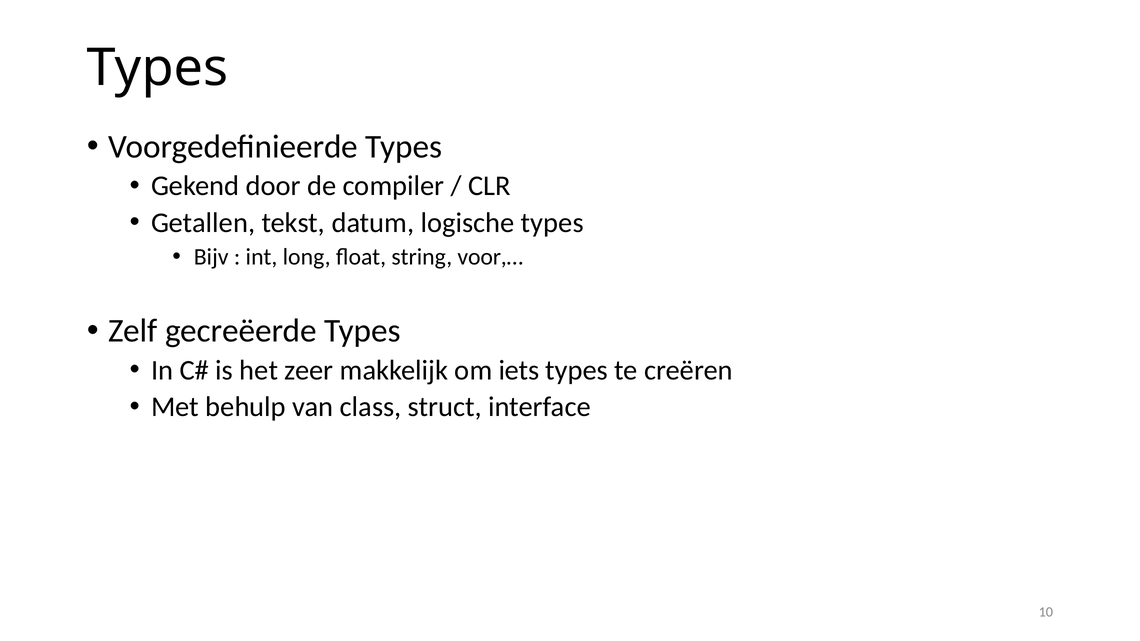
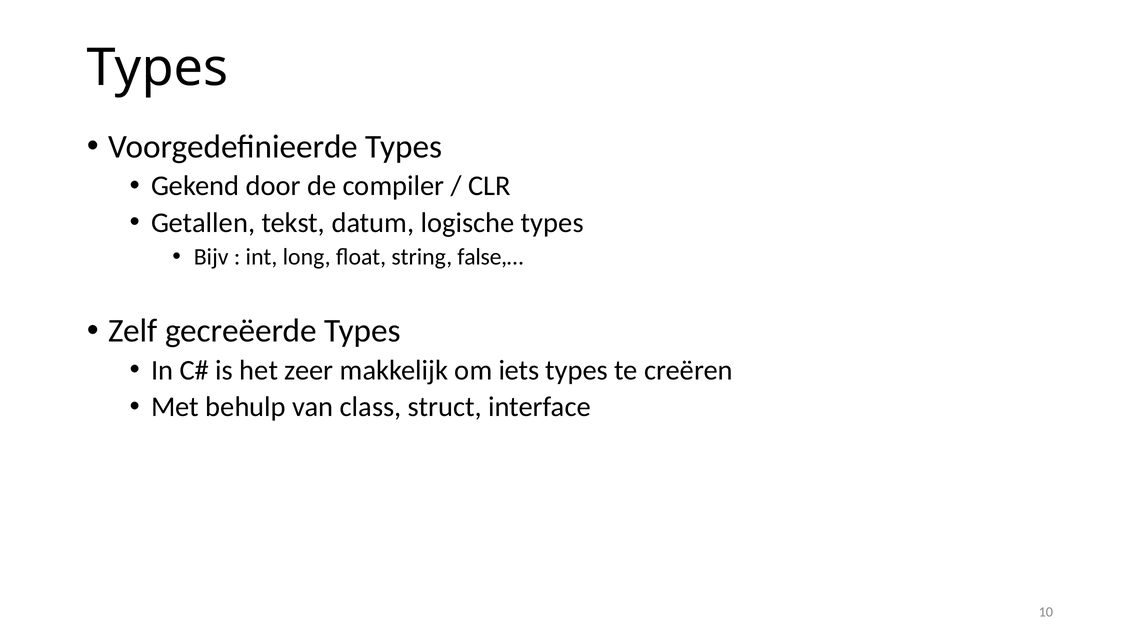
voor,…: voor,… -> false,…
